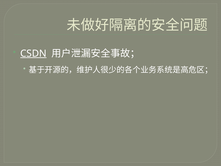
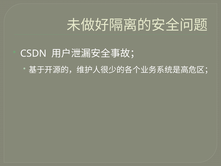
CSDN underline: present -> none
